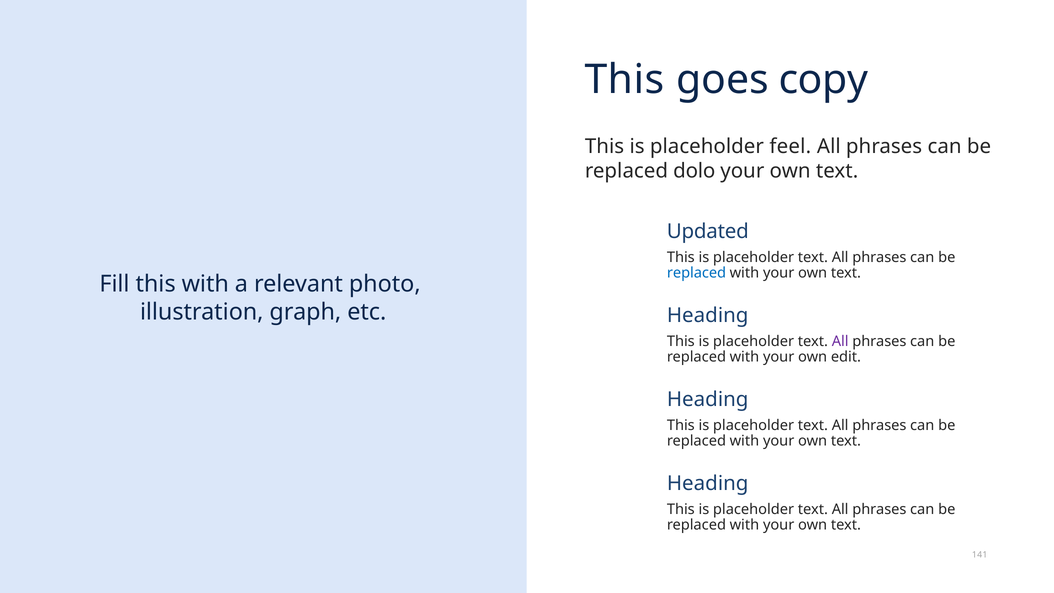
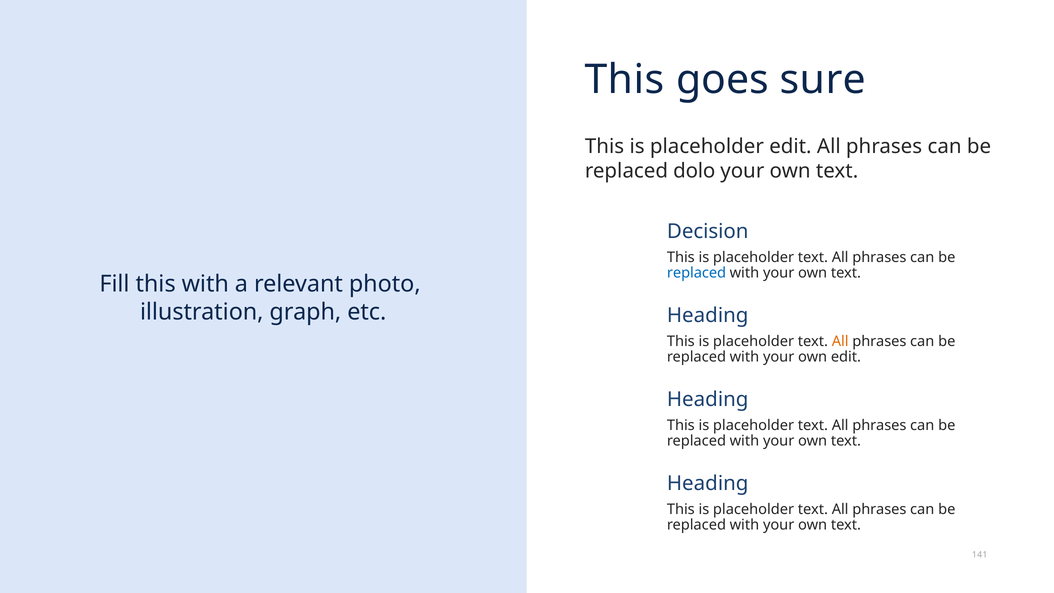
copy: copy -> sure
placeholder feel: feel -> edit
Updated: Updated -> Decision
All at (840, 341) colour: purple -> orange
